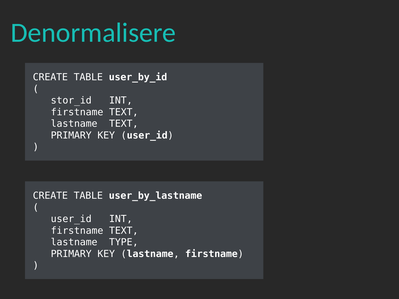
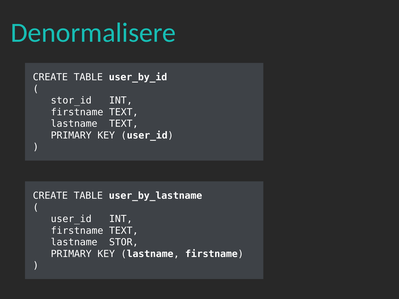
TYPE: TYPE -> STOR
